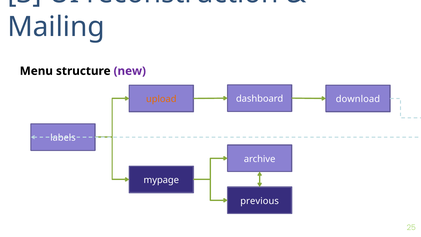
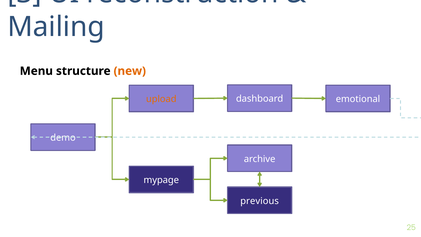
new colour: purple -> orange
download: download -> emotional
labels: labels -> demo
